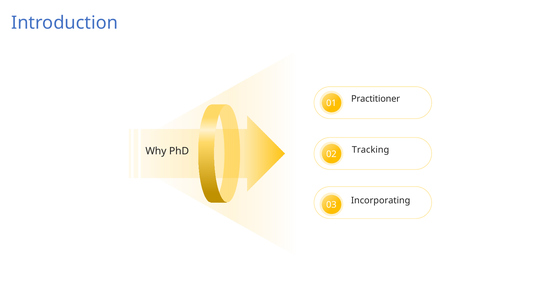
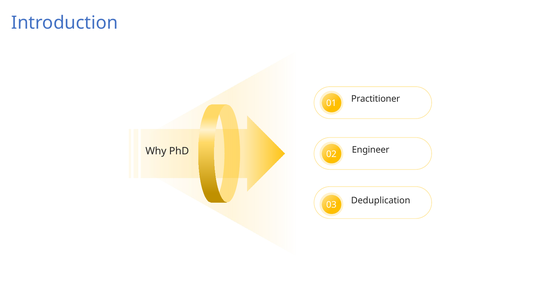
Tracking: Tracking -> Engineer
Incorporating: Incorporating -> Deduplication
